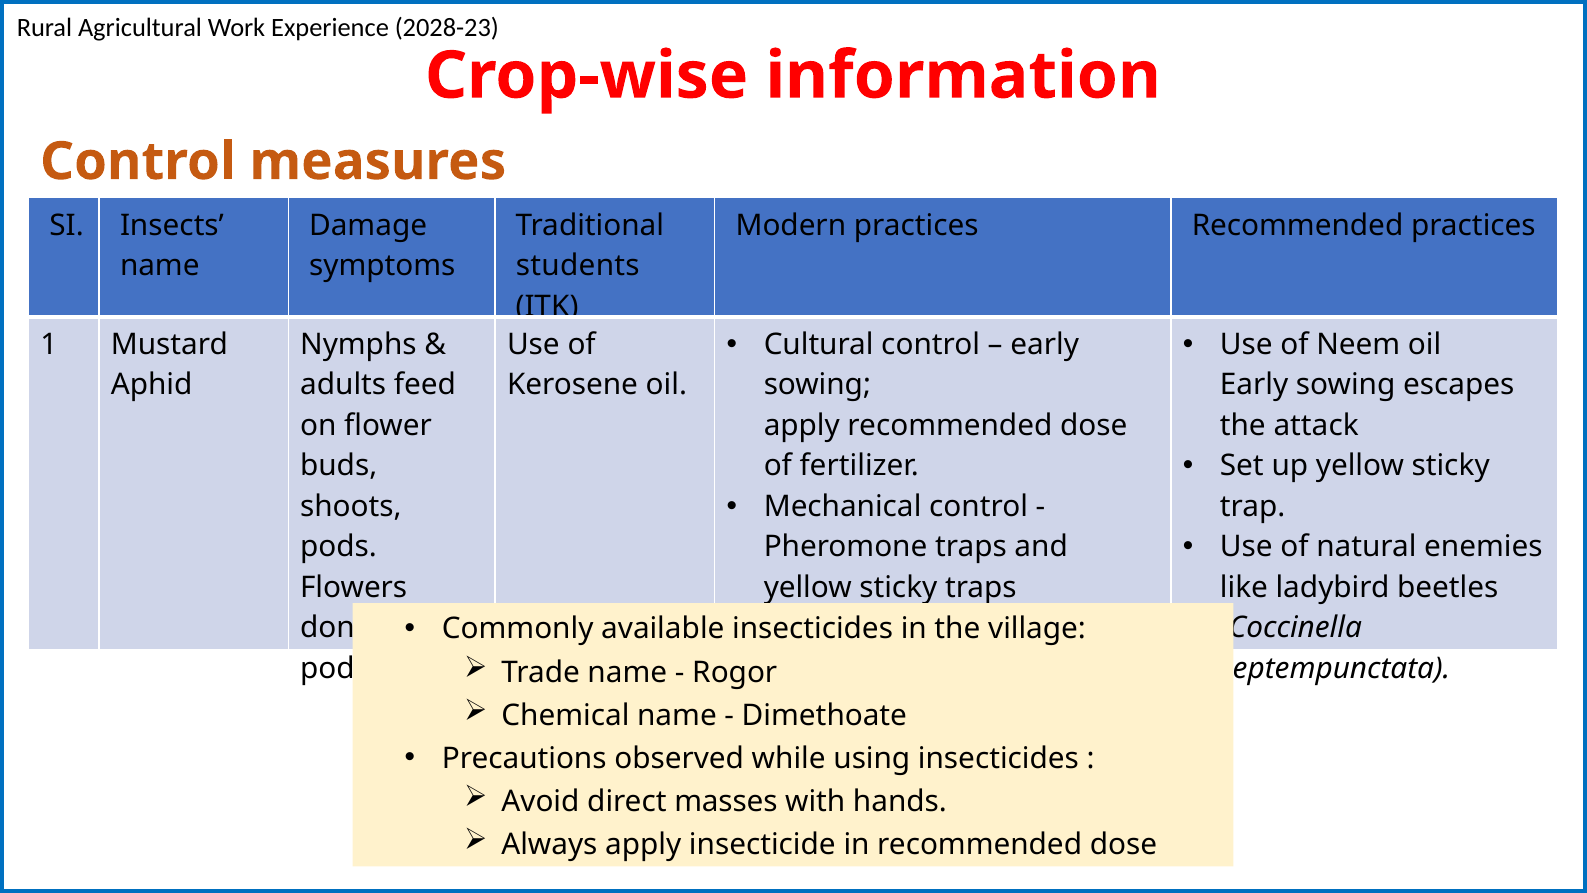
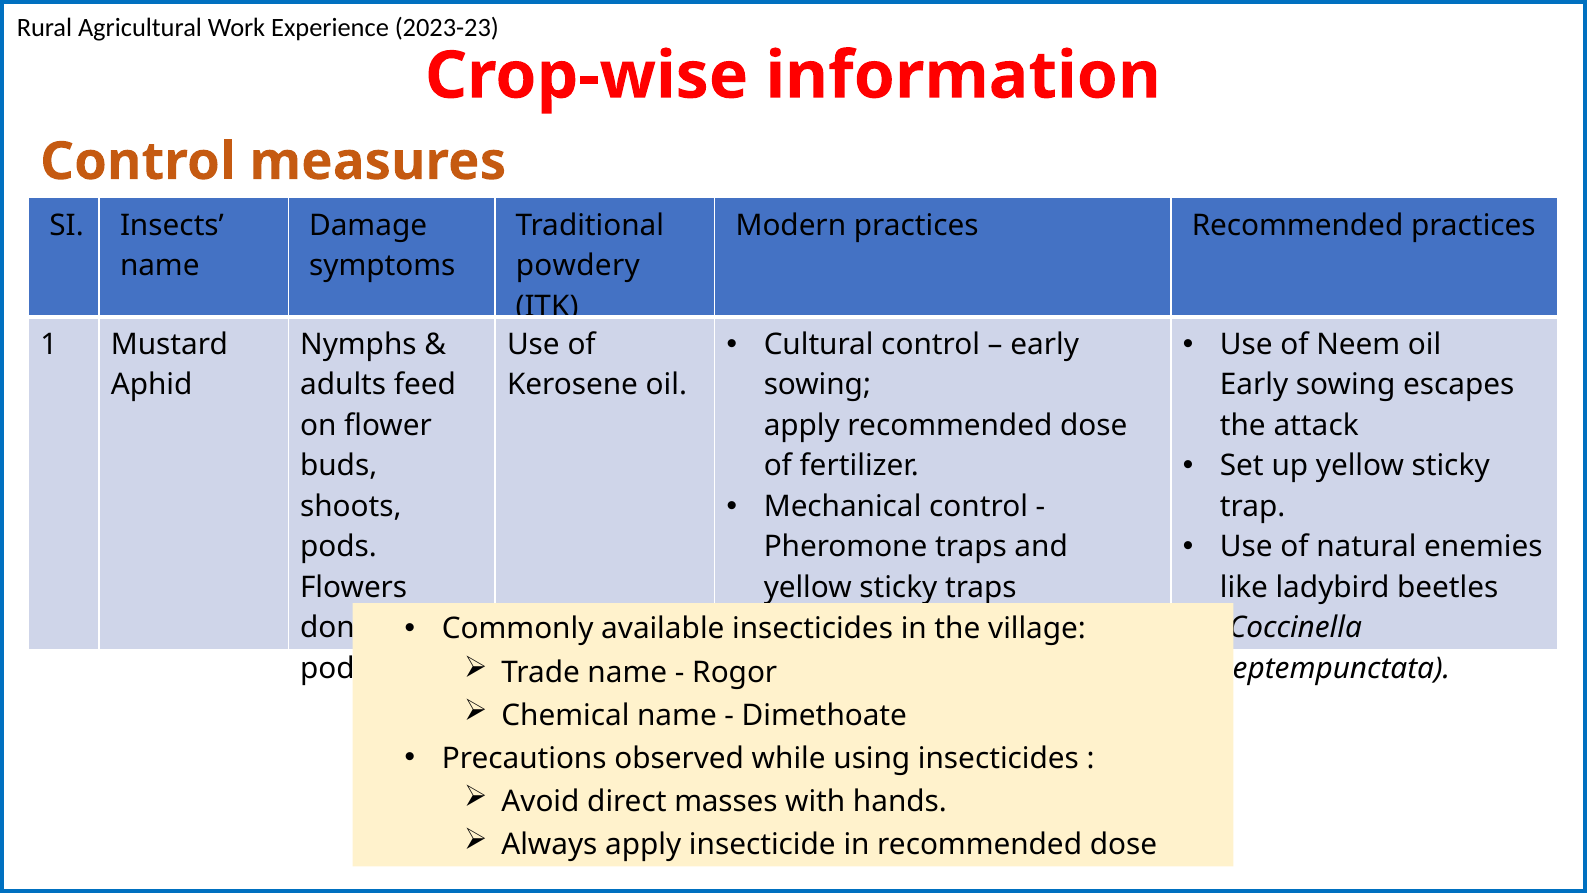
2028-23: 2028-23 -> 2023-23
students: students -> powdery
